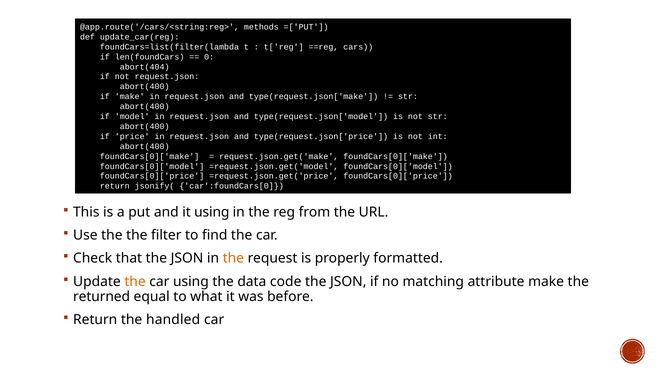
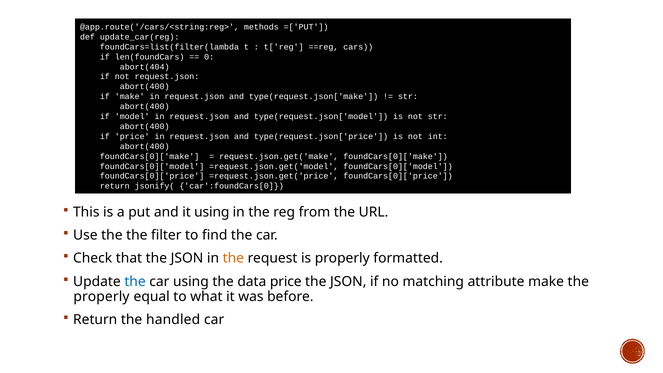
the at (135, 282) colour: orange -> blue
data code: code -> price
returned at (102, 296): returned -> properly
